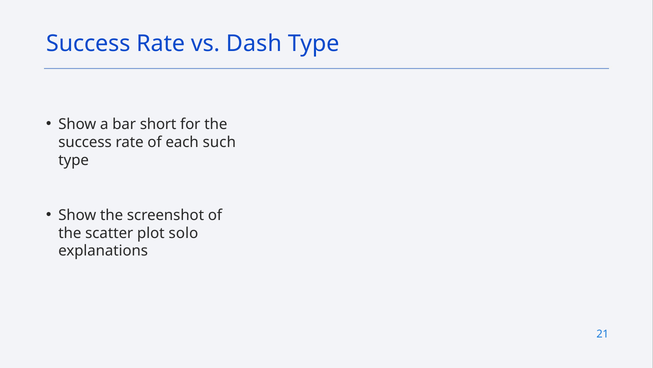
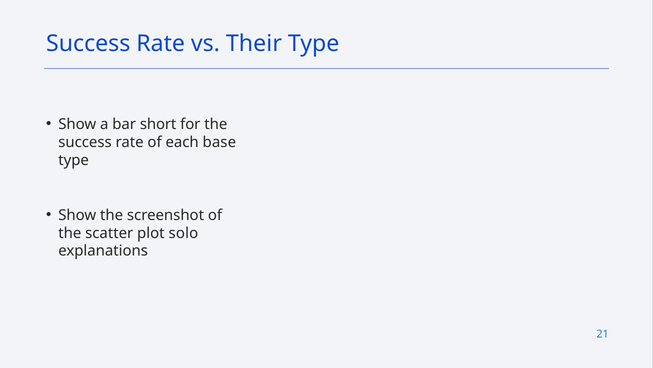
Dash: Dash -> Their
such: such -> base
